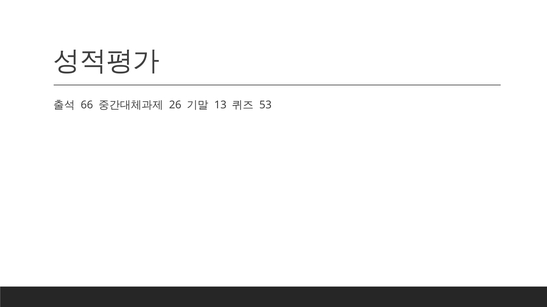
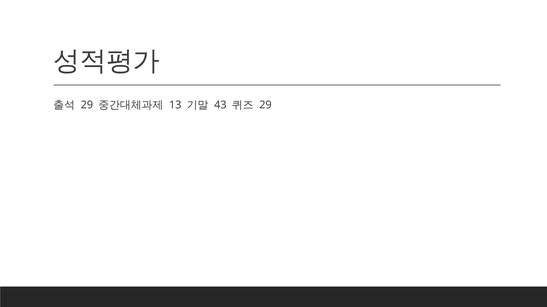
66 at (87, 105): 66 -> 29
26: 26 -> 13
13: 13 -> 43
53 at (265, 105): 53 -> 29
